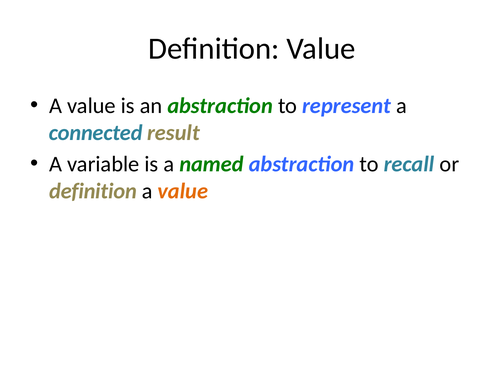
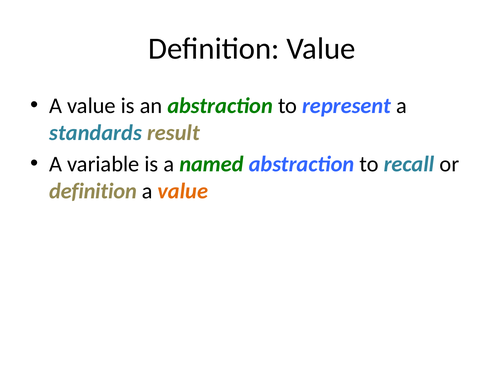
connected: connected -> standards
